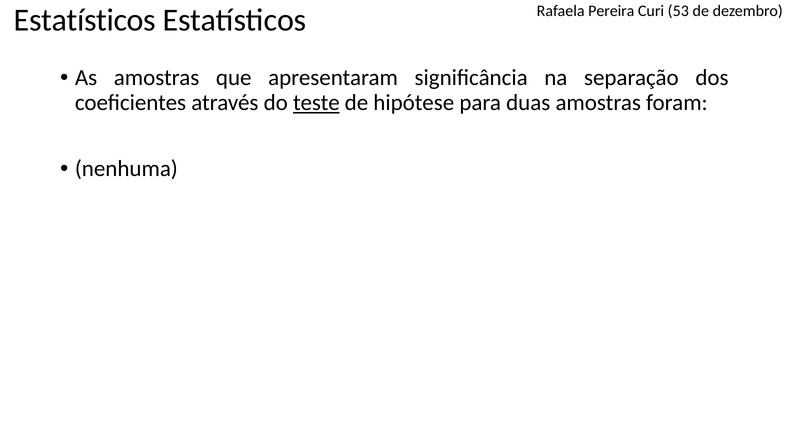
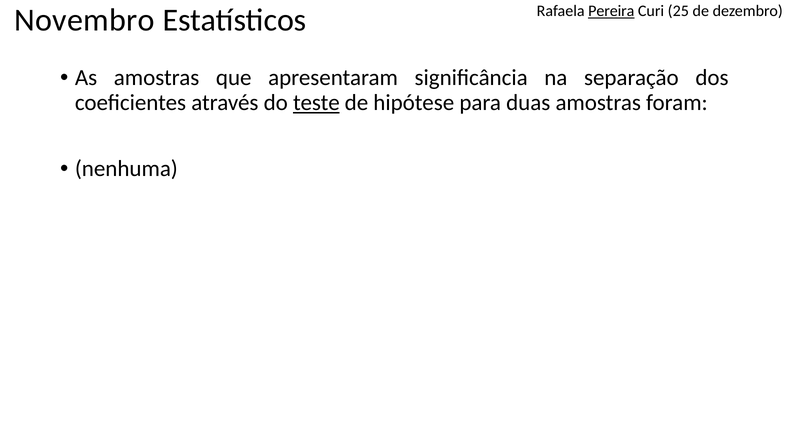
Pereira underline: none -> present
53: 53 -> 25
Estatísticos at (85, 20): Estatísticos -> Novembro
